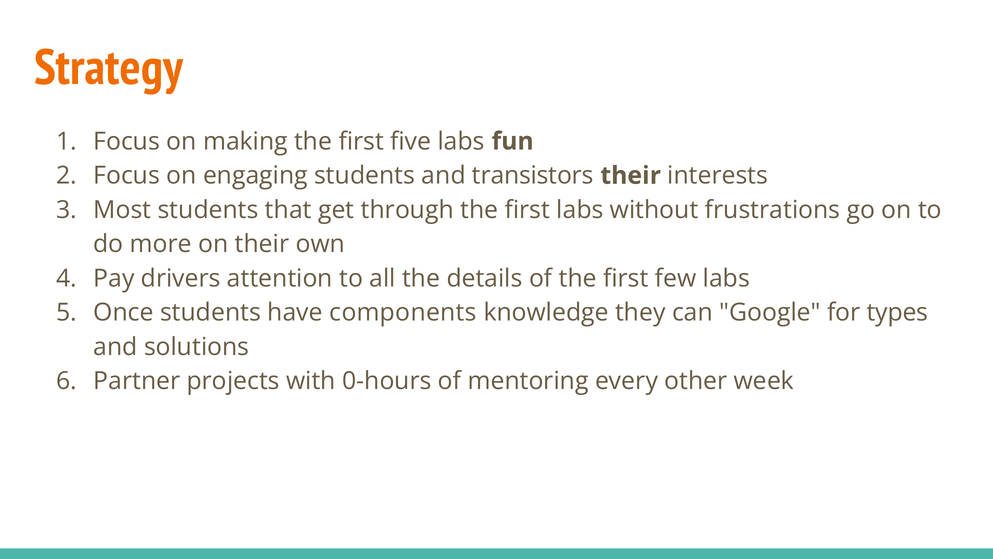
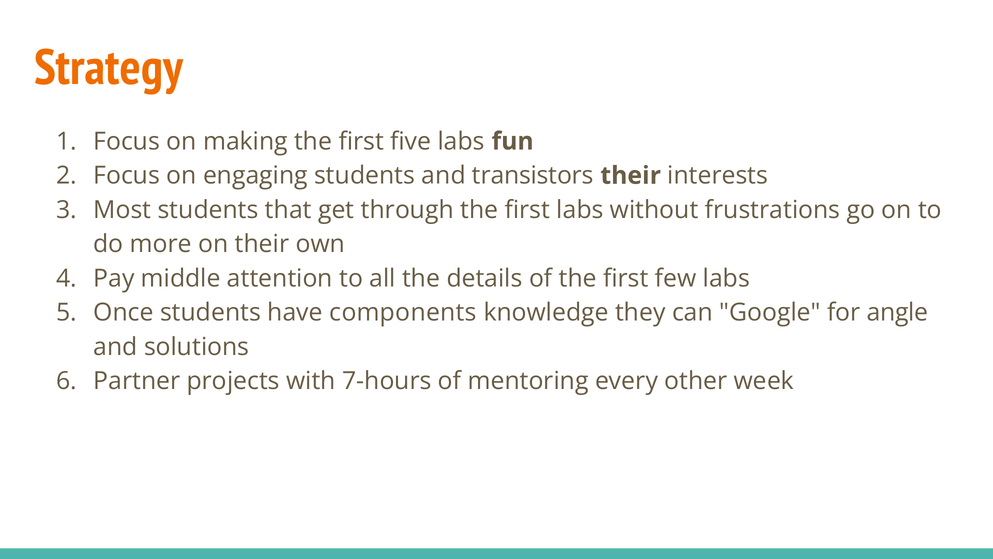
drivers: drivers -> middle
types: types -> angle
0-hours: 0-hours -> 7-hours
